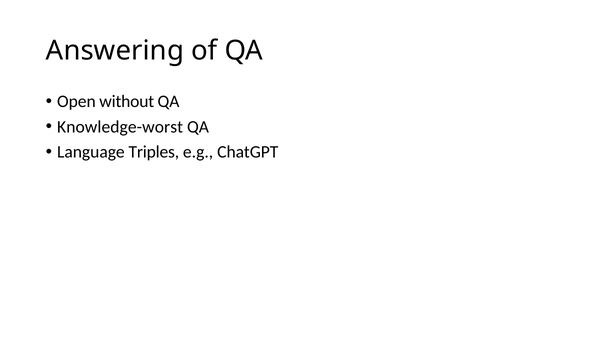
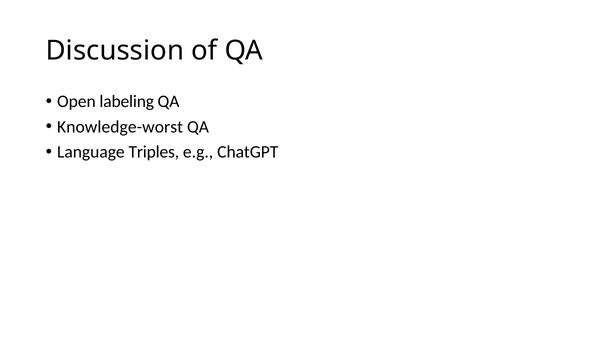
Answering: Answering -> Discussion
without: without -> labeling
